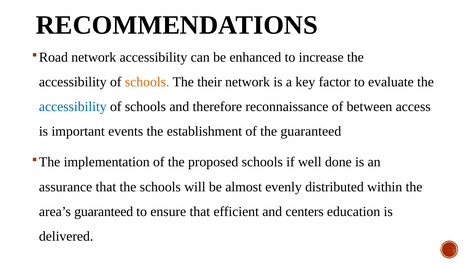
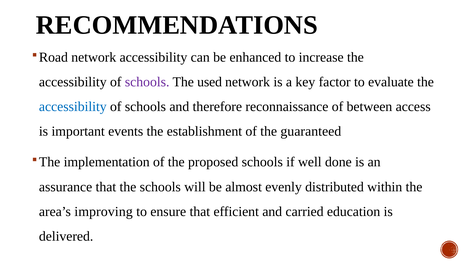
schools at (147, 82) colour: orange -> purple
their: their -> used
area’s guaranteed: guaranteed -> improving
centers: centers -> carried
